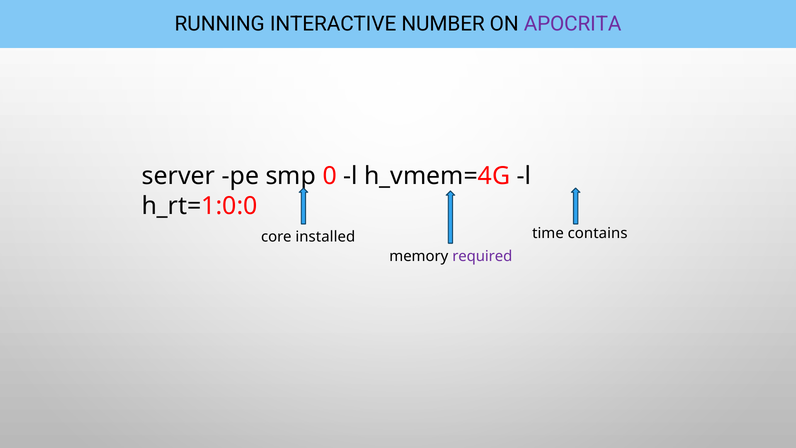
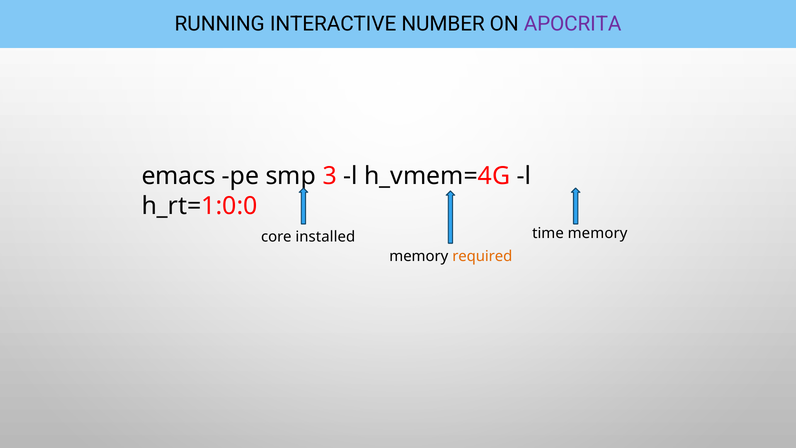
server: server -> emacs
0: 0 -> 3
time contains: contains -> memory
required colour: purple -> orange
